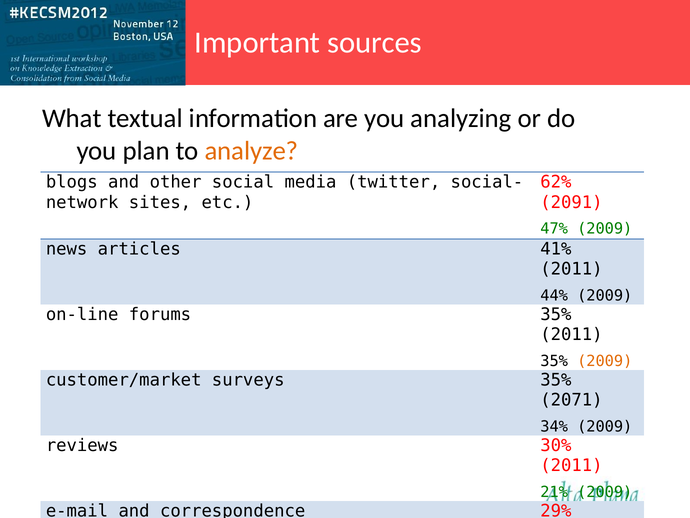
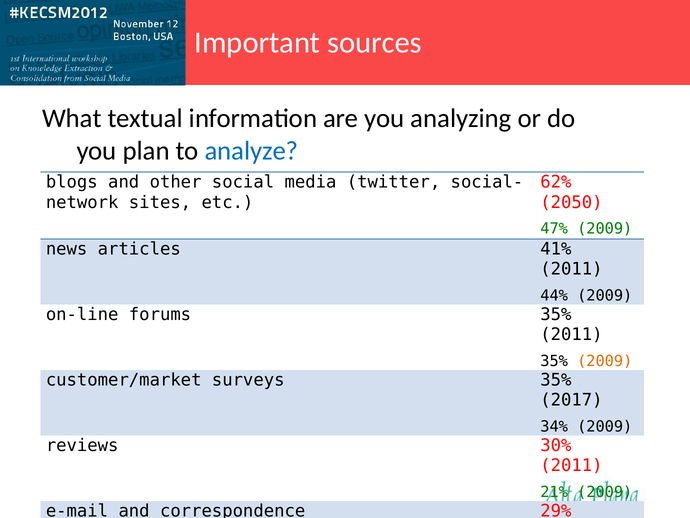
analyze colour: orange -> blue
2091: 2091 -> 2050
2071: 2071 -> 2017
